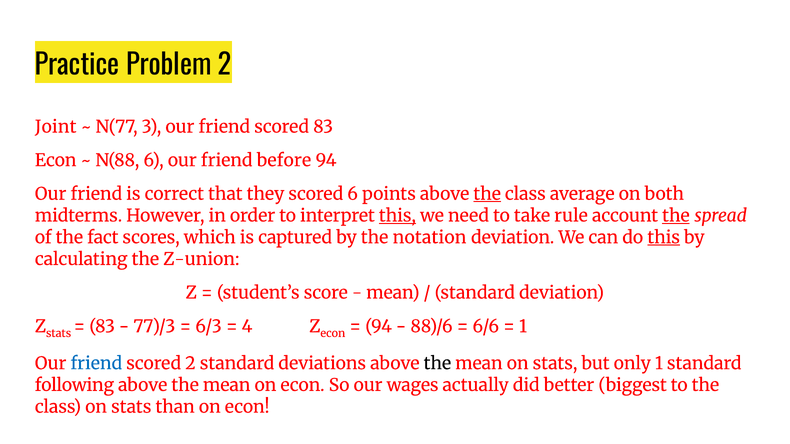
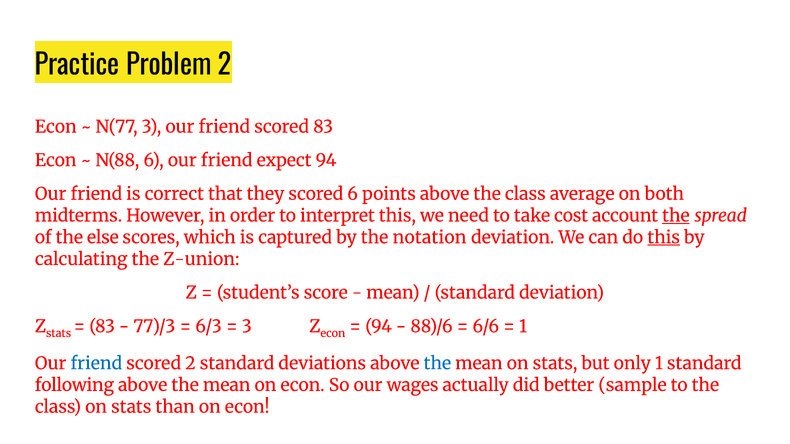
Joint at (56, 127): Joint -> Econ
before: before -> expect
the at (487, 194) underline: present -> none
this at (397, 216) underline: present -> none
rule: rule -> cost
fact: fact -> else
4 at (247, 327): 4 -> 3
the at (437, 364) colour: black -> blue
biggest: biggest -> sample
